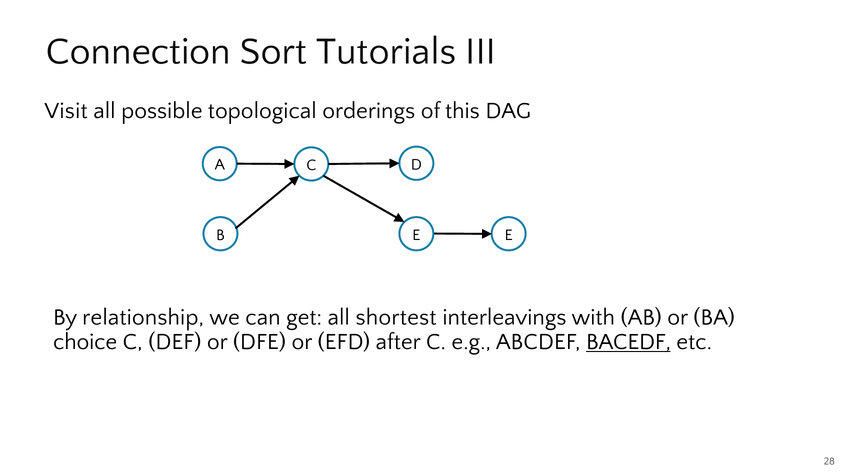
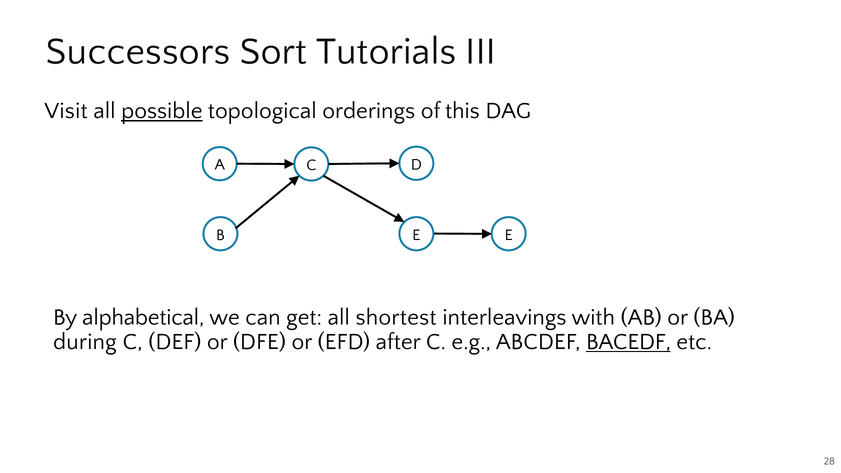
Connection: Connection -> Successors
possible underline: none -> present
relationship: relationship -> alphabetical
choice: choice -> during
